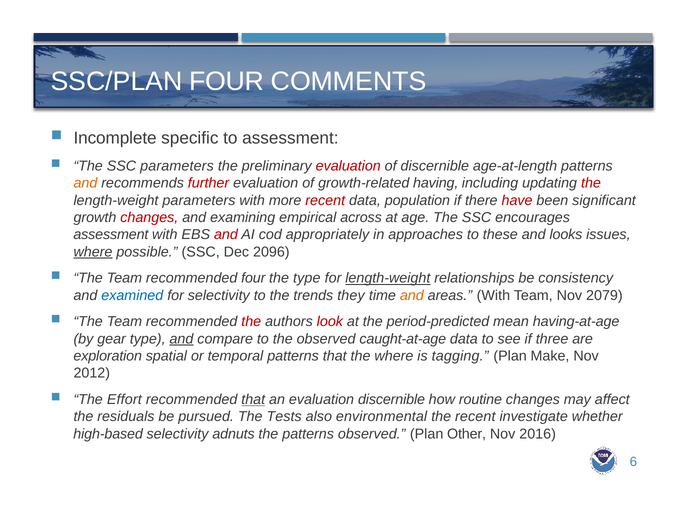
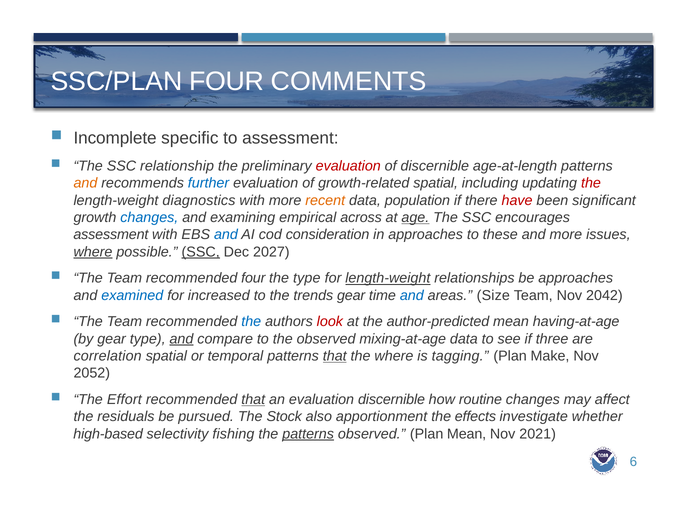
SSC parameters: parameters -> relationship
further colour: red -> blue
growth-related having: having -> spatial
length-weight parameters: parameters -> diagnostics
recent at (325, 201) colour: red -> orange
changes at (149, 218) colour: red -> blue
age underline: none -> present
and at (226, 235) colour: red -> blue
appropriately: appropriately -> consideration
and looks: looks -> more
SSC at (201, 252) underline: none -> present
2096: 2096 -> 2027
be consistency: consistency -> approaches
for selectivity: selectivity -> increased
trends they: they -> gear
and at (412, 296) colour: orange -> blue
areas With: With -> Size
2079: 2079 -> 2042
the at (251, 322) colour: red -> blue
period-predicted: period-predicted -> author-predicted
caught-at-age: caught-at-age -> mixing-at-age
exploration: exploration -> correlation
that at (335, 356) underline: none -> present
2012: 2012 -> 2052
Tests: Tests -> Stock
environmental: environmental -> apportionment
the recent: recent -> effects
adnuts: adnuts -> fishing
patterns at (308, 434) underline: none -> present
Plan Other: Other -> Mean
2016: 2016 -> 2021
